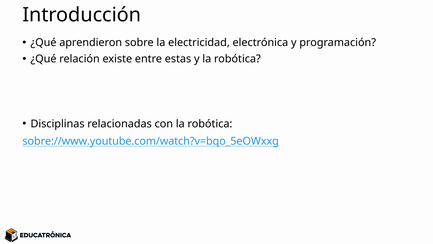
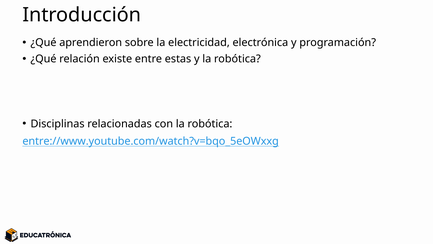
sobre://www.youtube.com/watch?v=bqo_5eOWxxg: sobre://www.youtube.com/watch?v=bqo_5eOWxxg -> entre://www.youtube.com/watch?v=bqo_5eOWxxg
